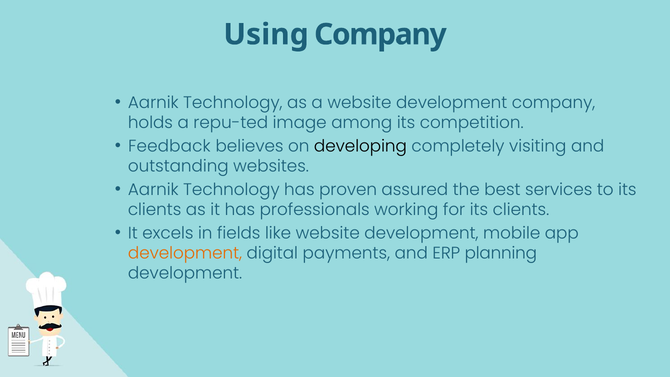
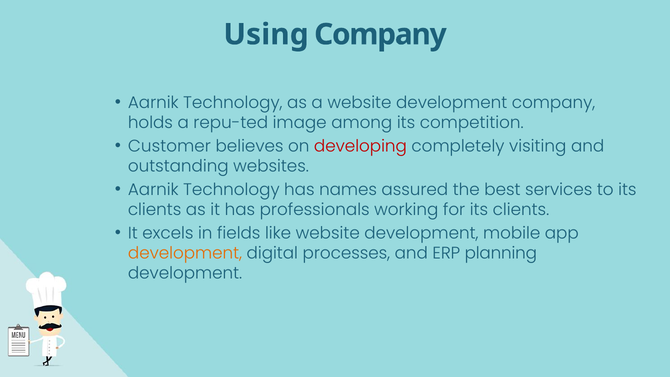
Feedback: Feedback -> Customer
developing colour: black -> red
proven: proven -> names
payments: payments -> processes
